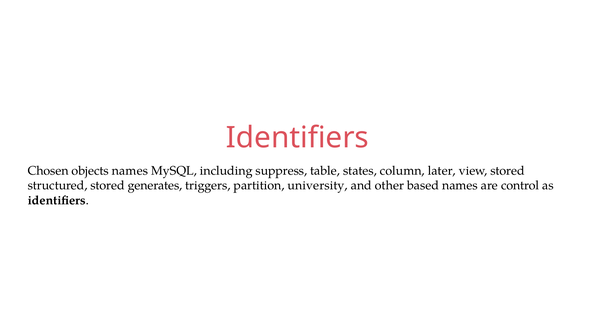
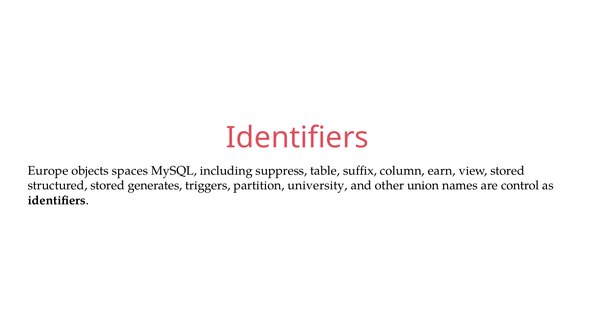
Chosen: Chosen -> Europe
objects names: names -> spaces
states: states -> suffix
later: later -> earn
based: based -> union
